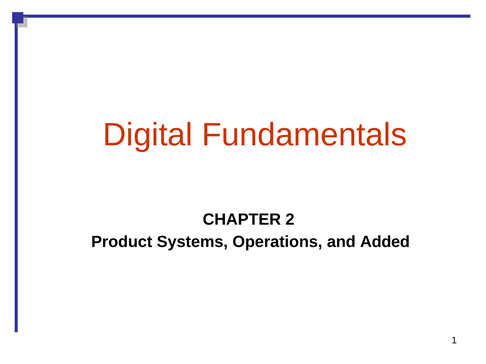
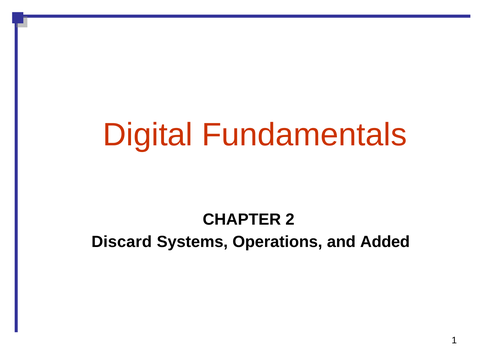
Product: Product -> Discard
